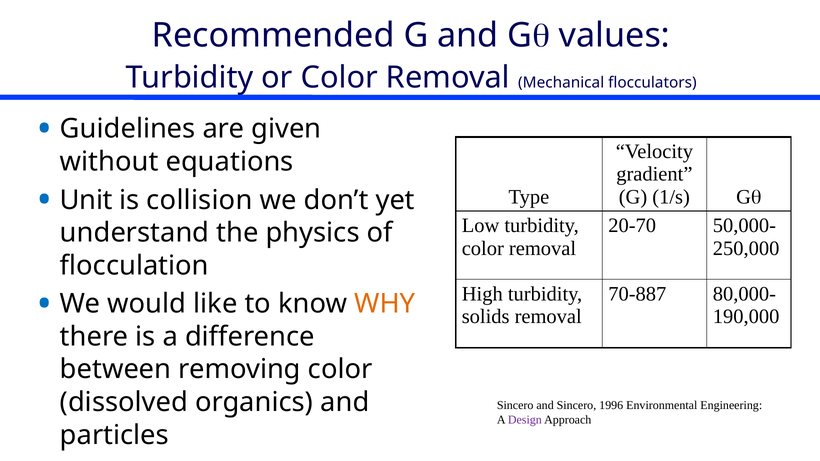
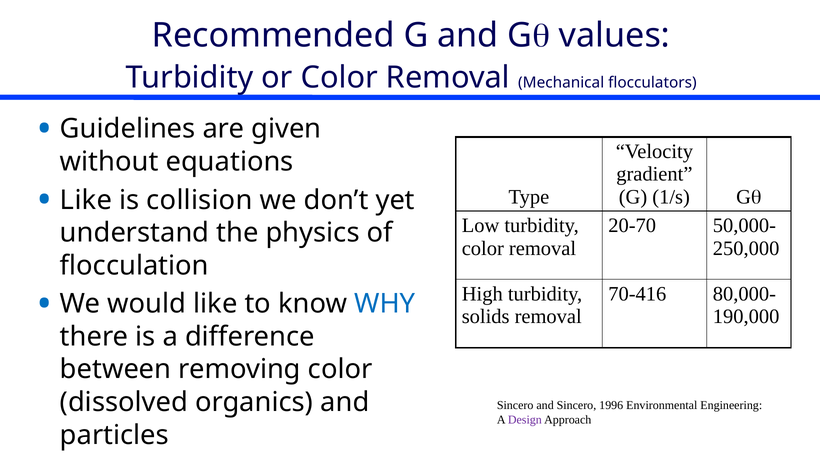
Unit at (86, 200): Unit -> Like
70-887: 70-887 -> 70-416
WHY colour: orange -> blue
